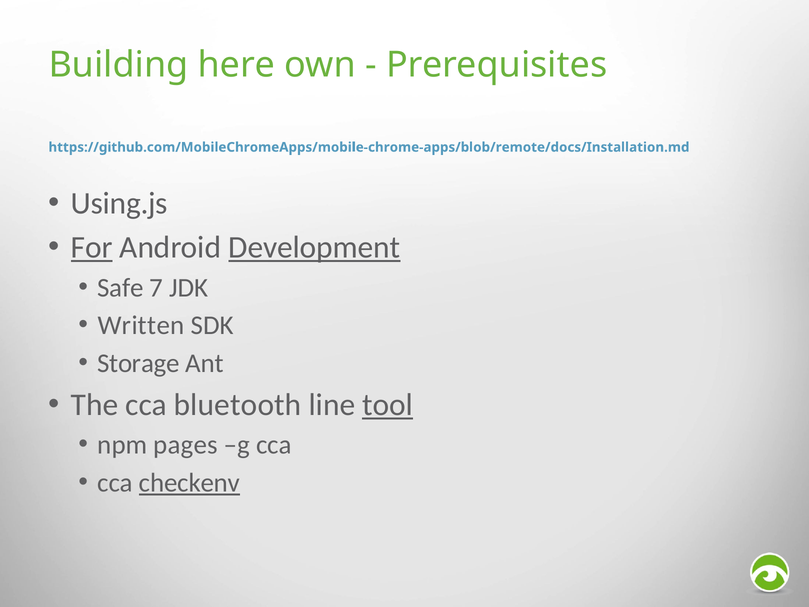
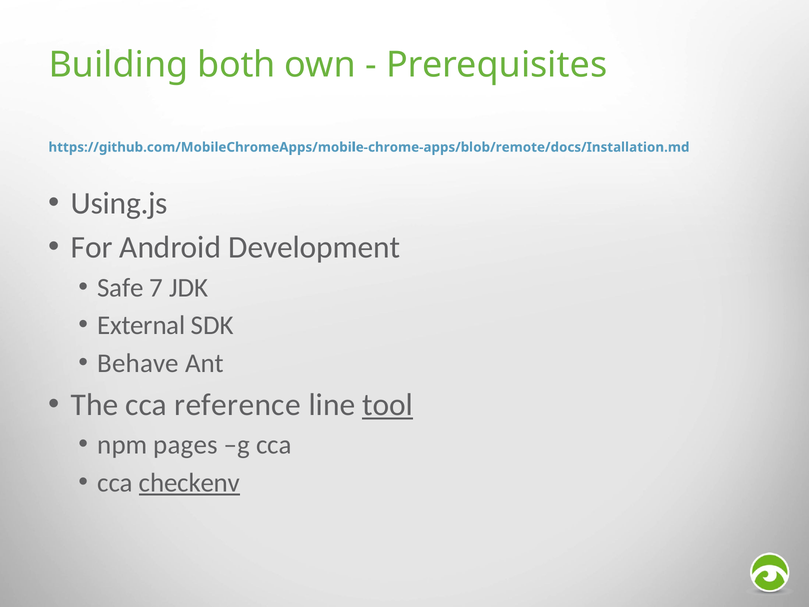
here: here -> both
For underline: present -> none
Development underline: present -> none
Written: Written -> External
Storage: Storage -> Behave
bluetooth: bluetooth -> reference
